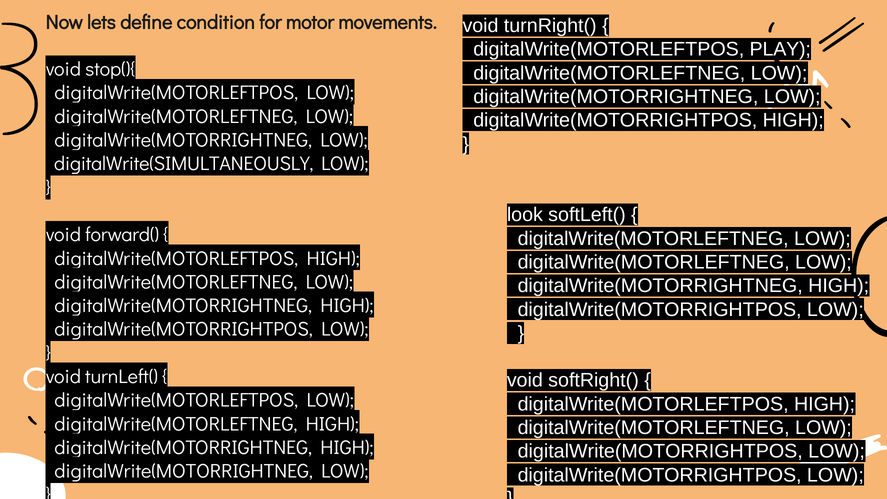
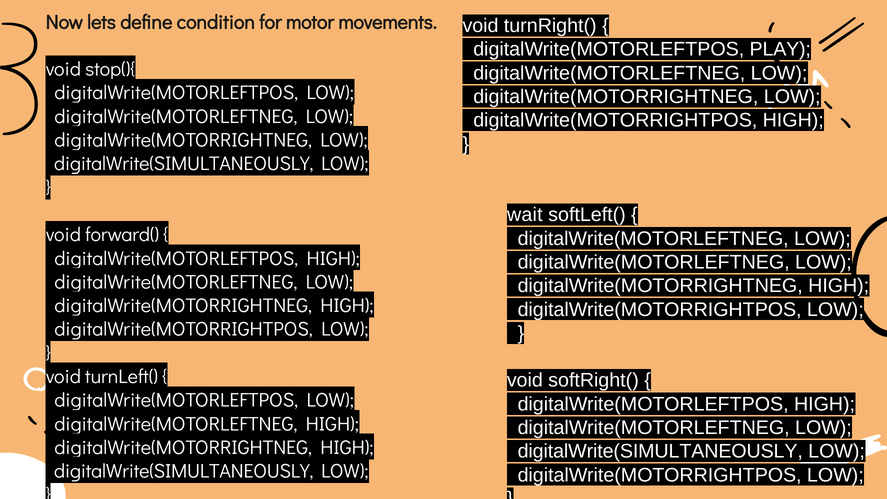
look: look -> wait
digitalWrite(MOTORRIGHTPOS at (660, 451): digitalWrite(MOTORRIGHTPOS -> digitalWrite(SIMULTANEOUSLY
digitalWrite(MOTORRIGHTNEG at (184, 471): digitalWrite(MOTORRIGHTNEG -> digitalWrite(SIMULTANEOUSLY
